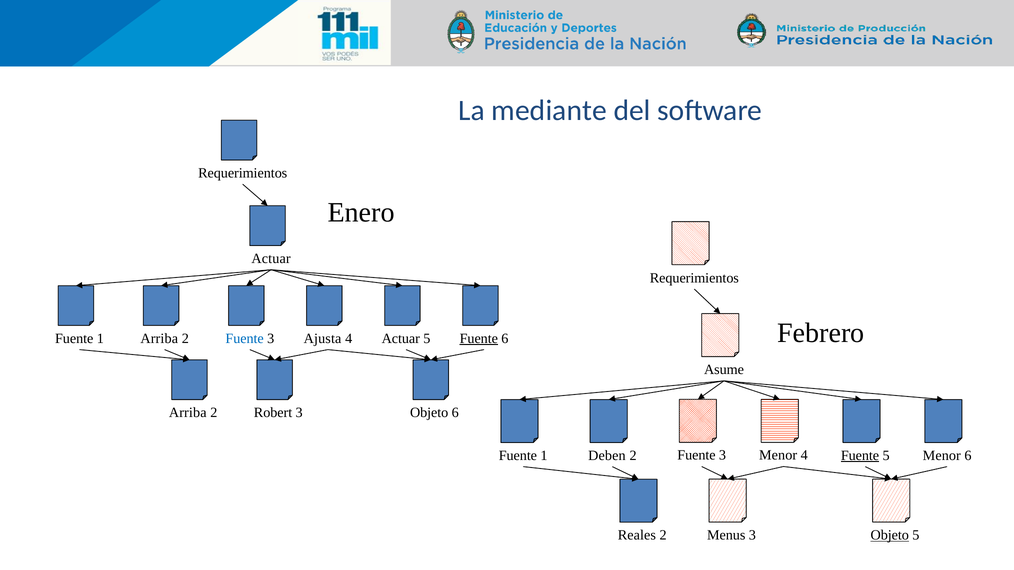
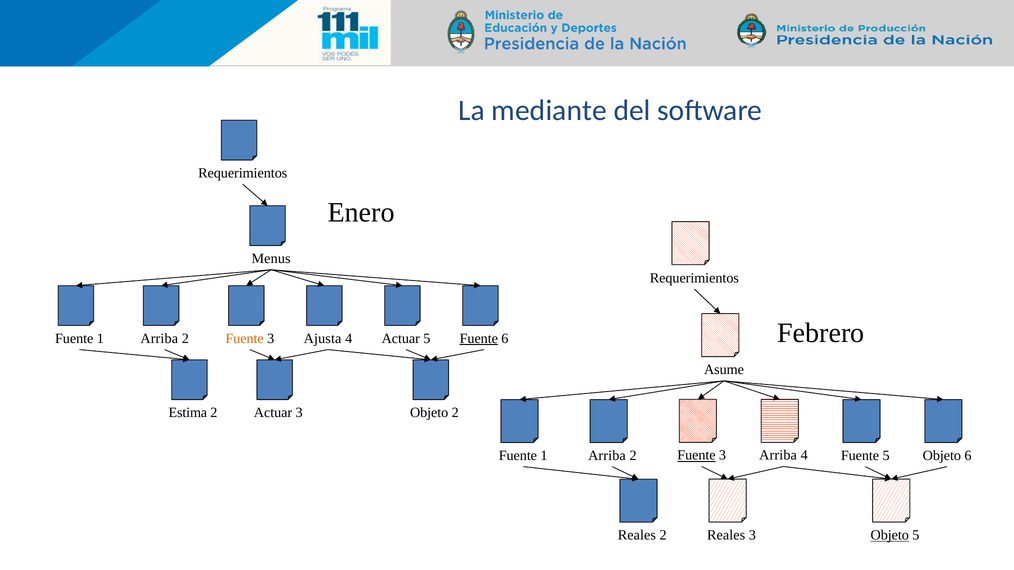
Actuar at (271, 259): Actuar -> Menus
Fuente at (245, 339) colour: blue -> orange
Arriba at (188, 413): Arriba -> Estima
2 Robert: Robert -> Actuar
Objeto 6: 6 -> 2
Deben at (607, 456): Deben -> Arriba
Fuente at (696, 456) underline: none -> present
3 Menor: Menor -> Arriba
Fuente at (860, 456) underline: present -> none
5 Menor: Menor -> Objeto
2 Menus: Menus -> Reales
